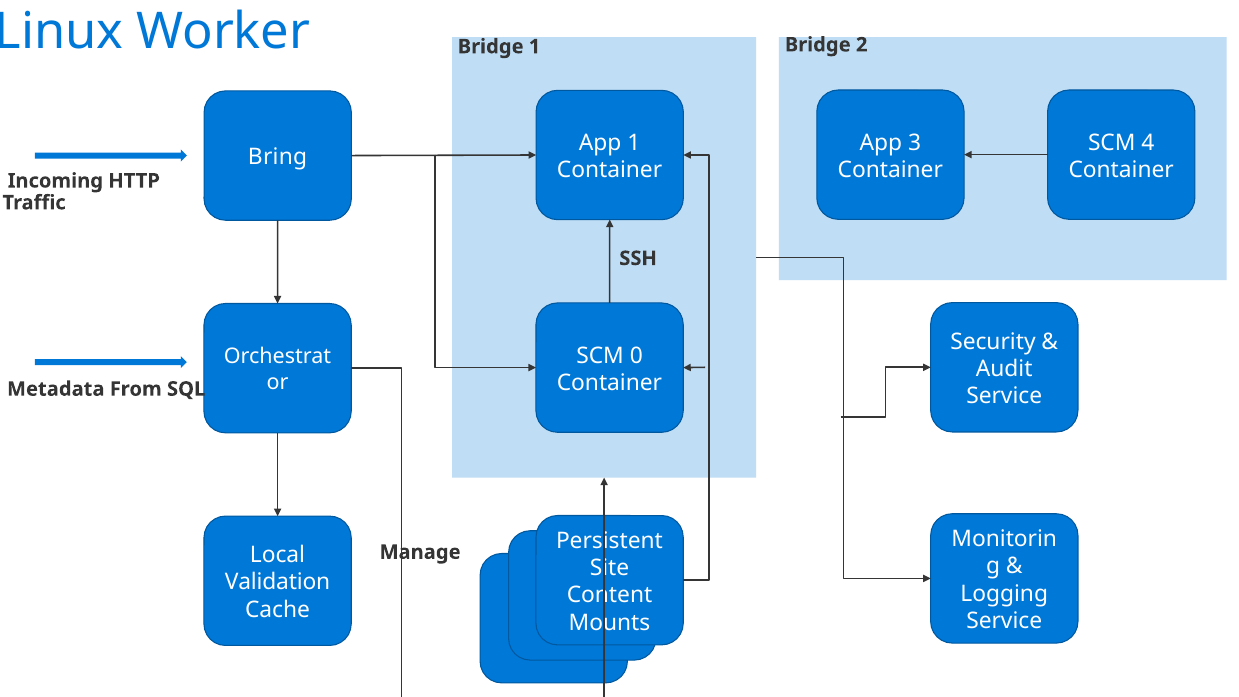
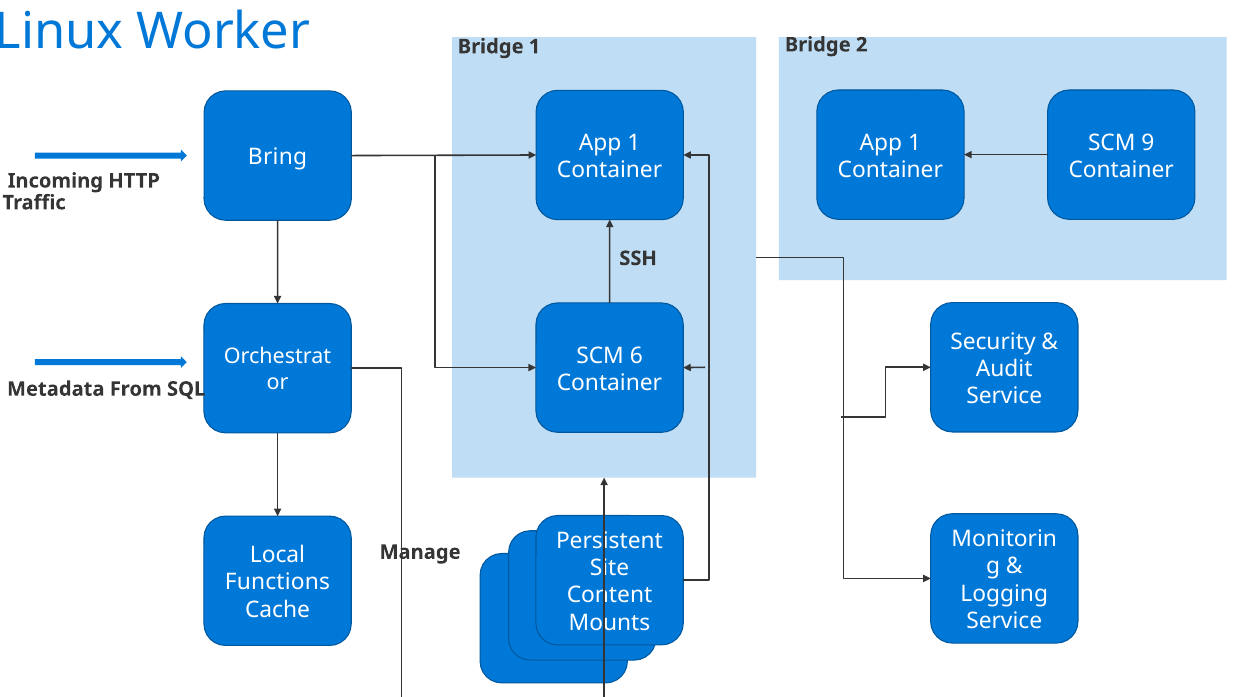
3 at (915, 143): 3 -> 1
4: 4 -> 9
0: 0 -> 6
Validation: Validation -> Functions
